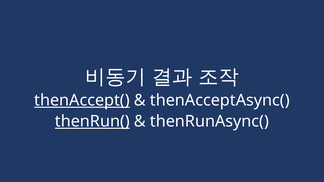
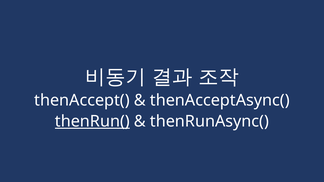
thenAccept( underline: present -> none
